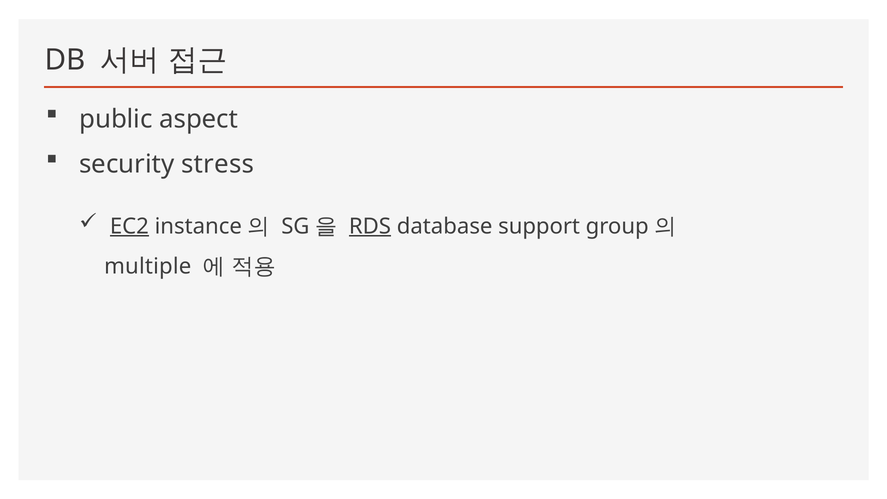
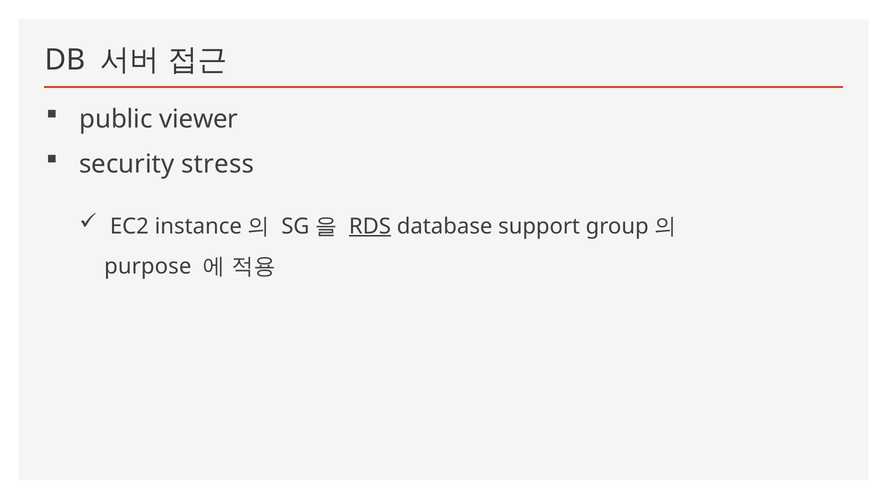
aspect: aspect -> viewer
EC2 underline: present -> none
multiple: multiple -> purpose
